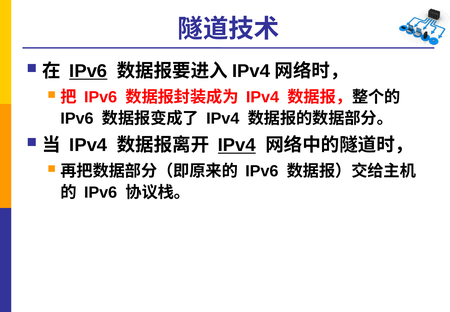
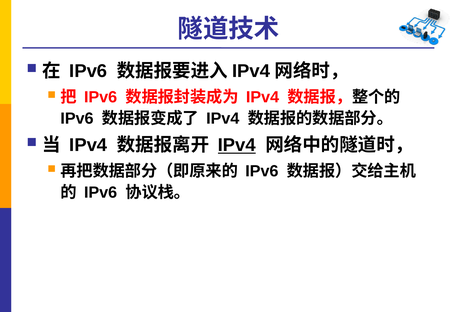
IPv6 at (88, 71) underline: present -> none
